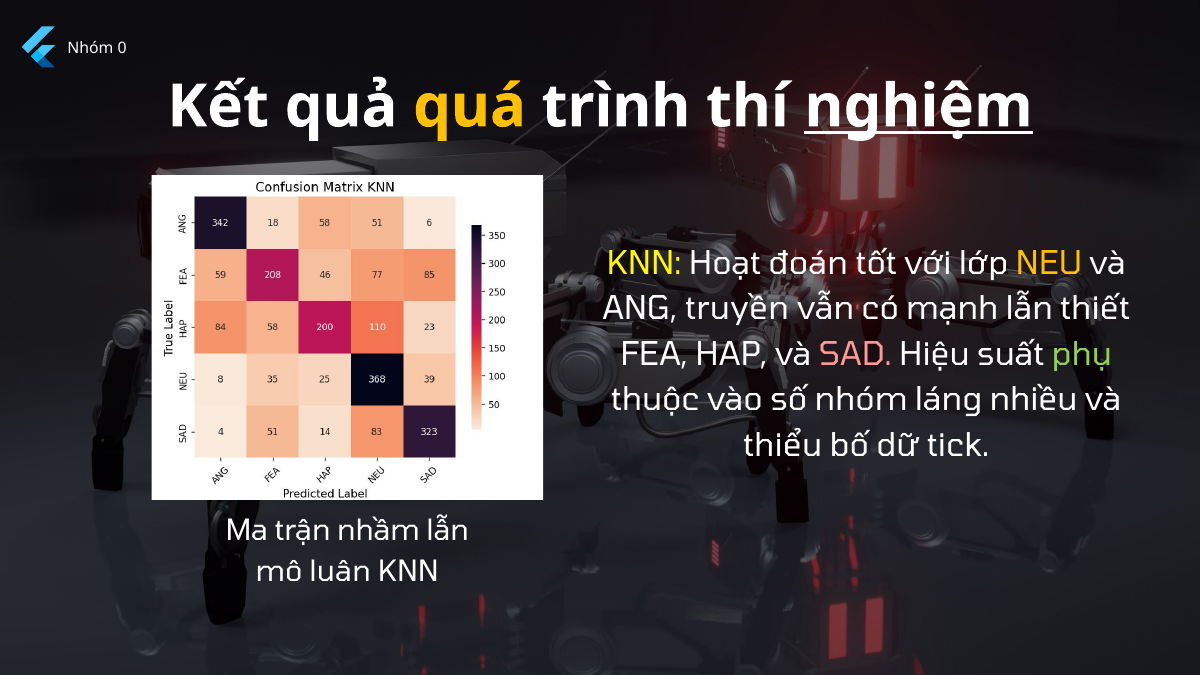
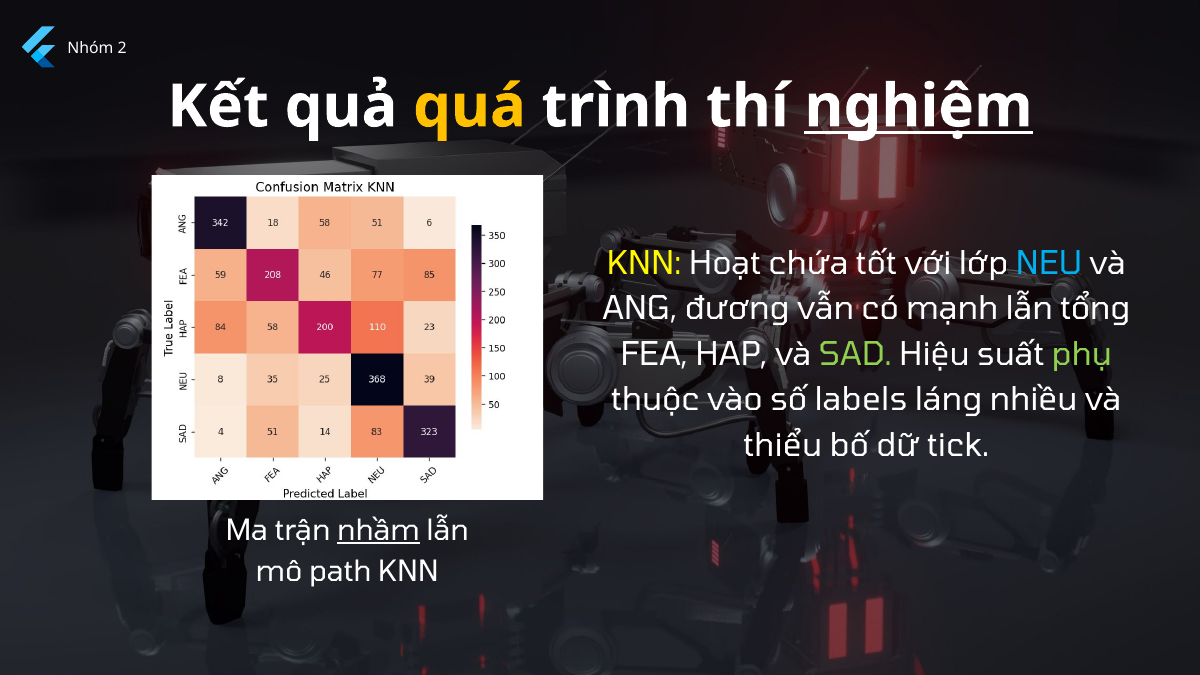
0: 0 -> 2
đoán: đoán -> chứa
NEU colour: yellow -> light blue
truyền: truyền -> đương
thiết: thiết -> tổng
SAD colour: pink -> light green
số nhóm: nhóm -> labels
nhầm underline: none -> present
luân: luân -> path
